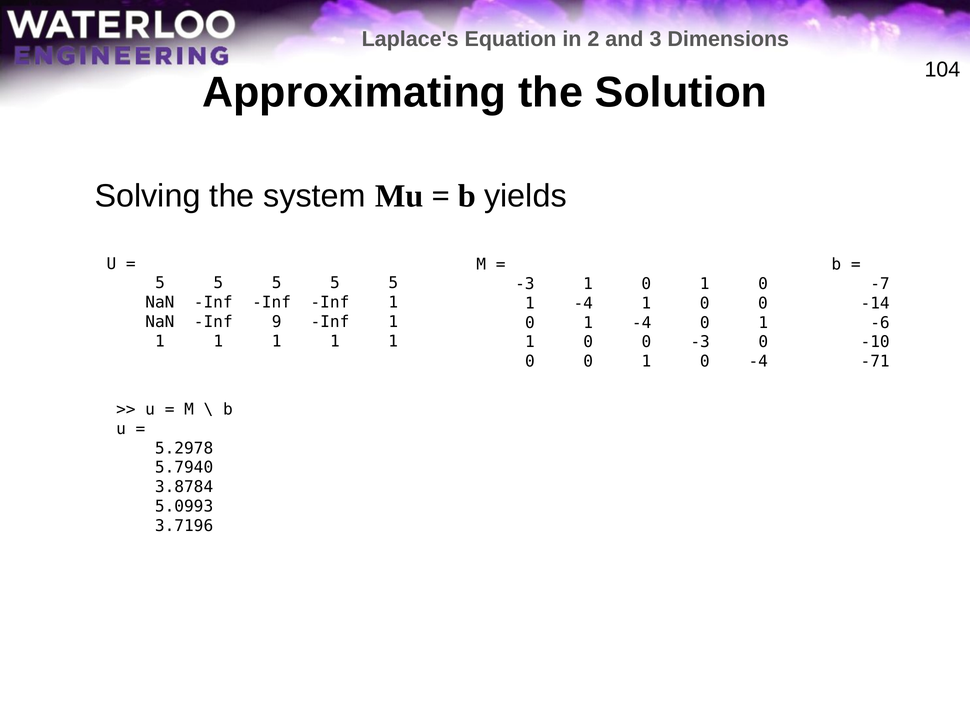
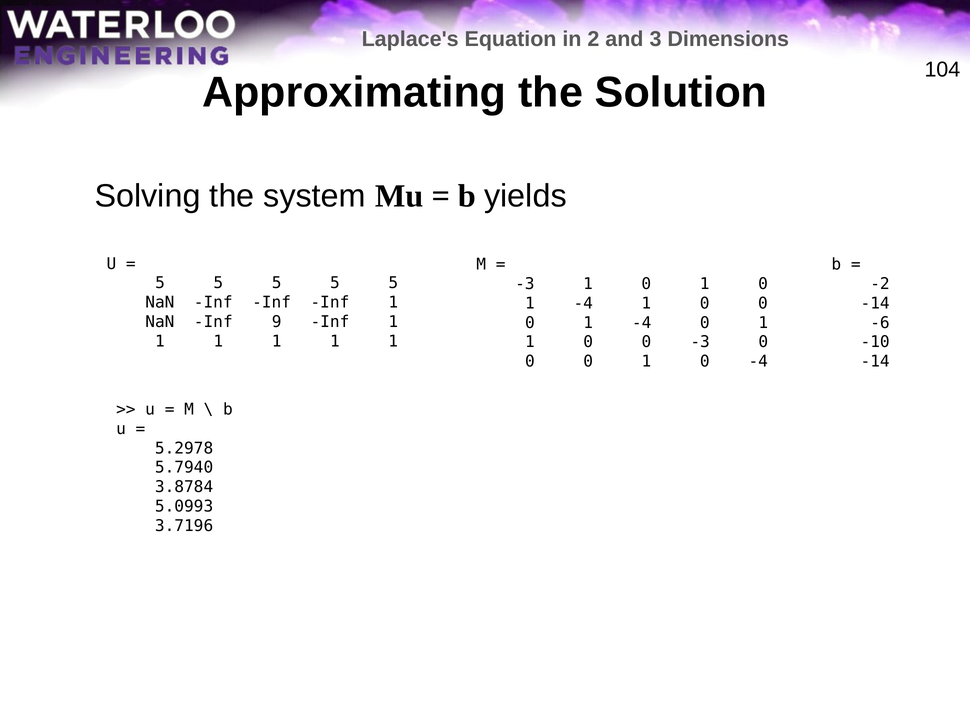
-7: -7 -> -2
-71 at (875, 362): -71 -> -14
